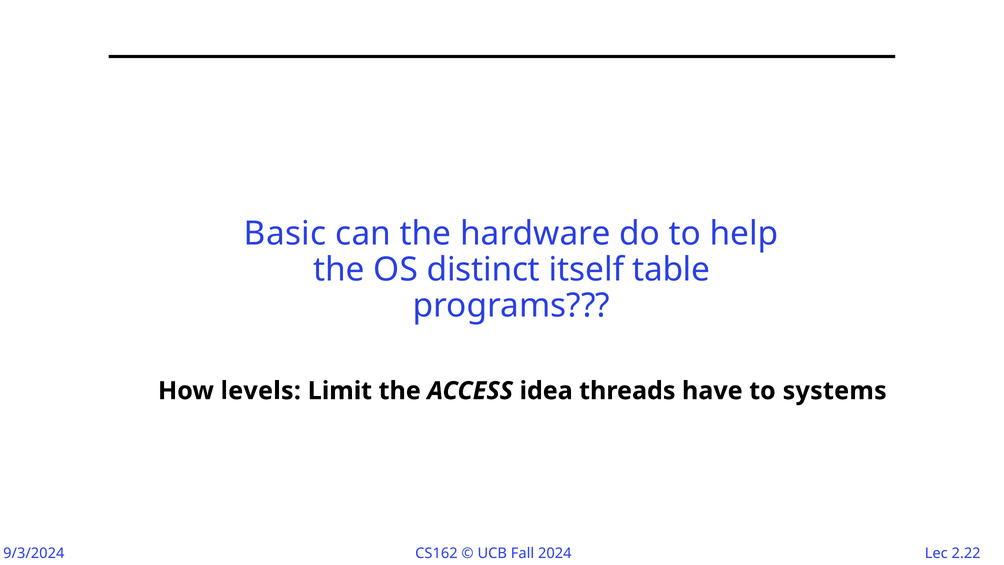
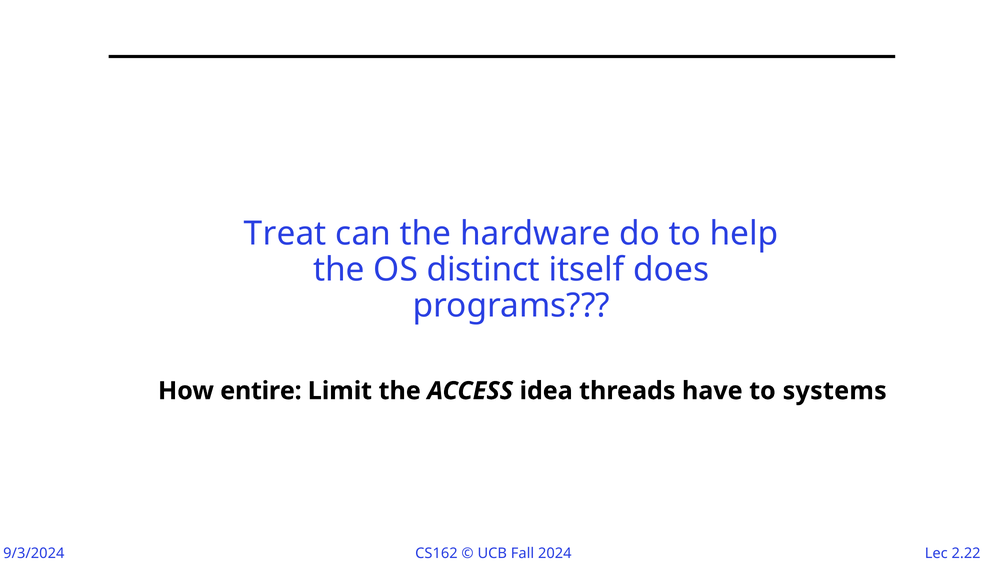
Basic: Basic -> Treat
table: table -> does
levels: levels -> entire
